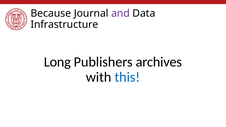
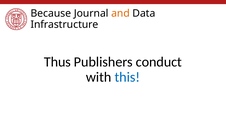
and colour: purple -> orange
Long: Long -> Thus
archives: archives -> conduct
